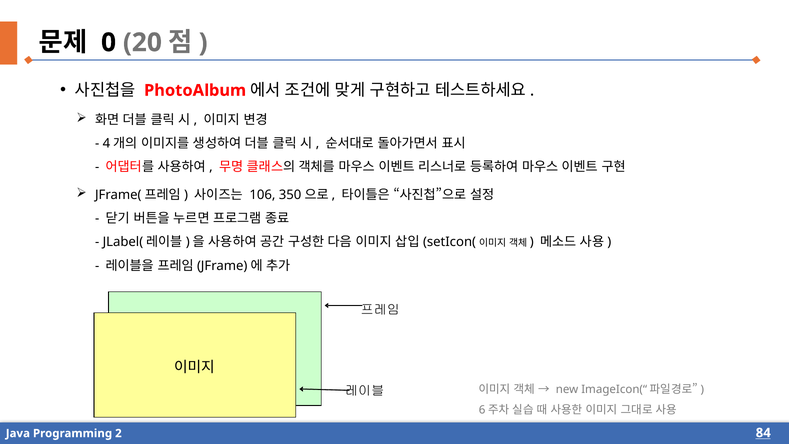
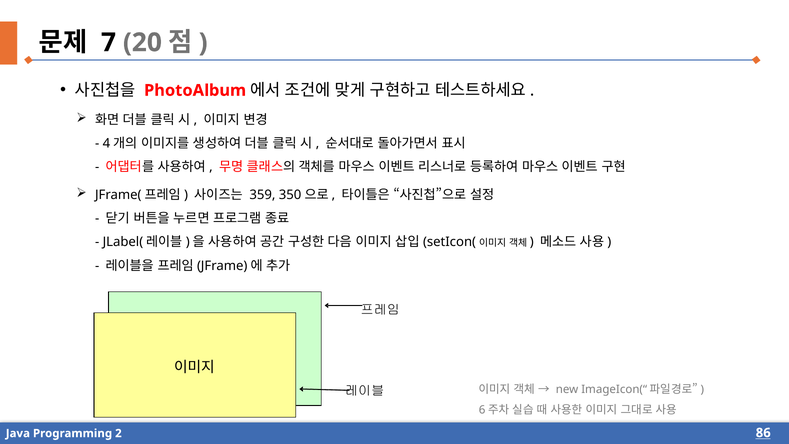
0: 0 -> 7
106: 106 -> 359
84: 84 -> 86
